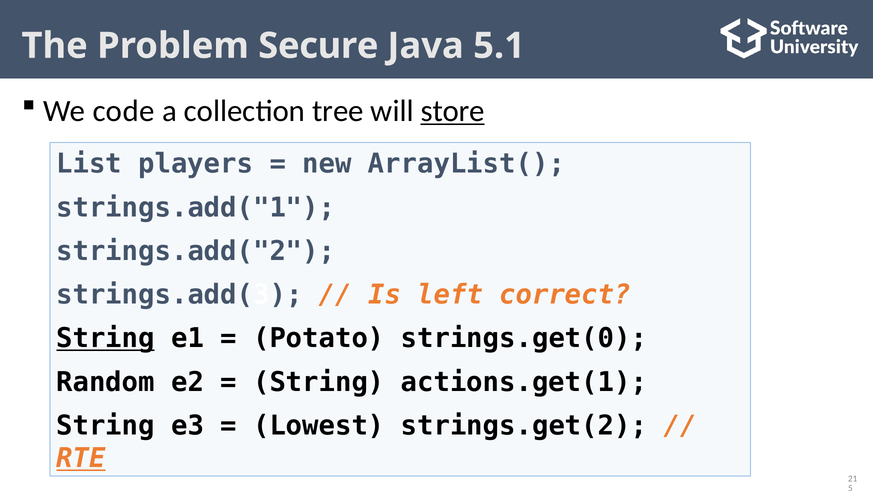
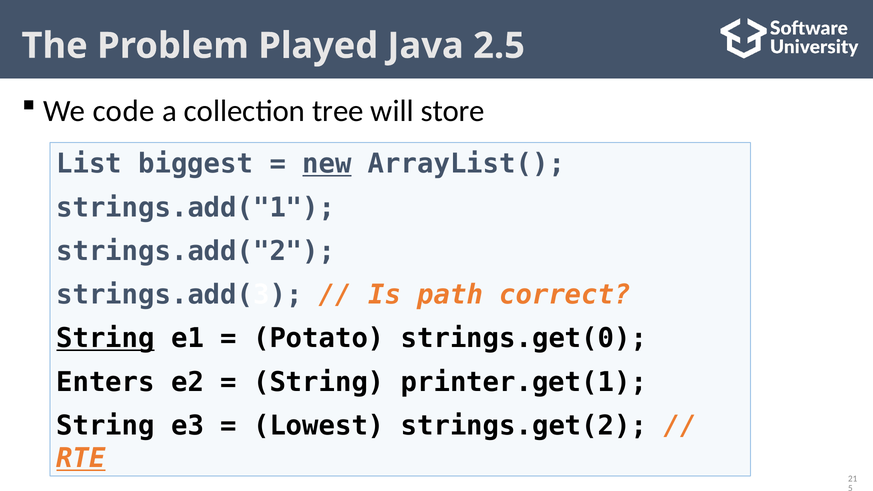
Secure: Secure -> Played
5.1: 5.1 -> 2.5
store underline: present -> none
players: players -> biggest
new underline: none -> present
left: left -> path
Random: Random -> Enters
actions.get(1: actions.get(1 -> printer.get(1
